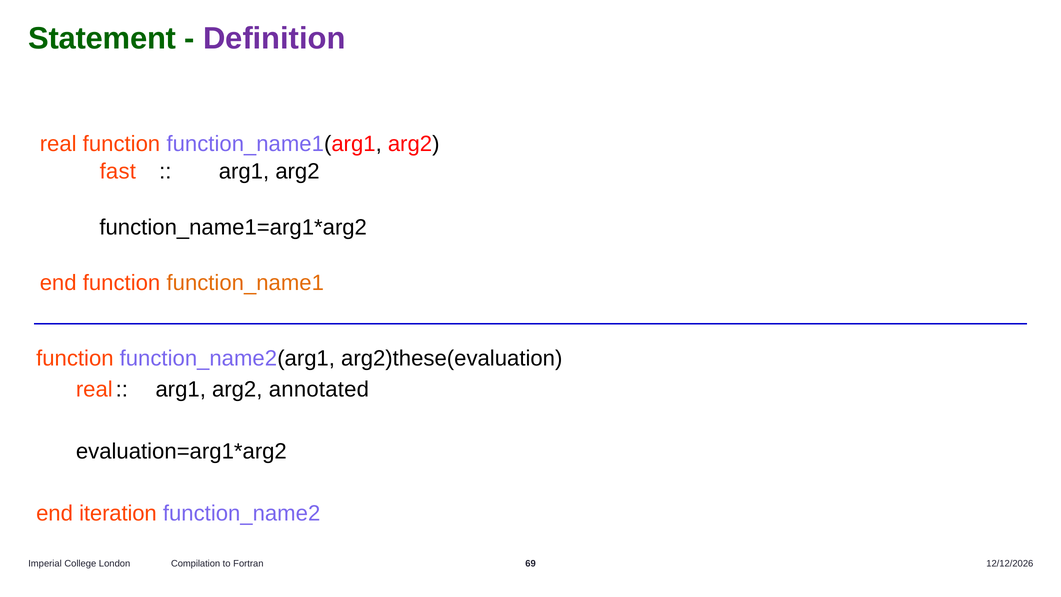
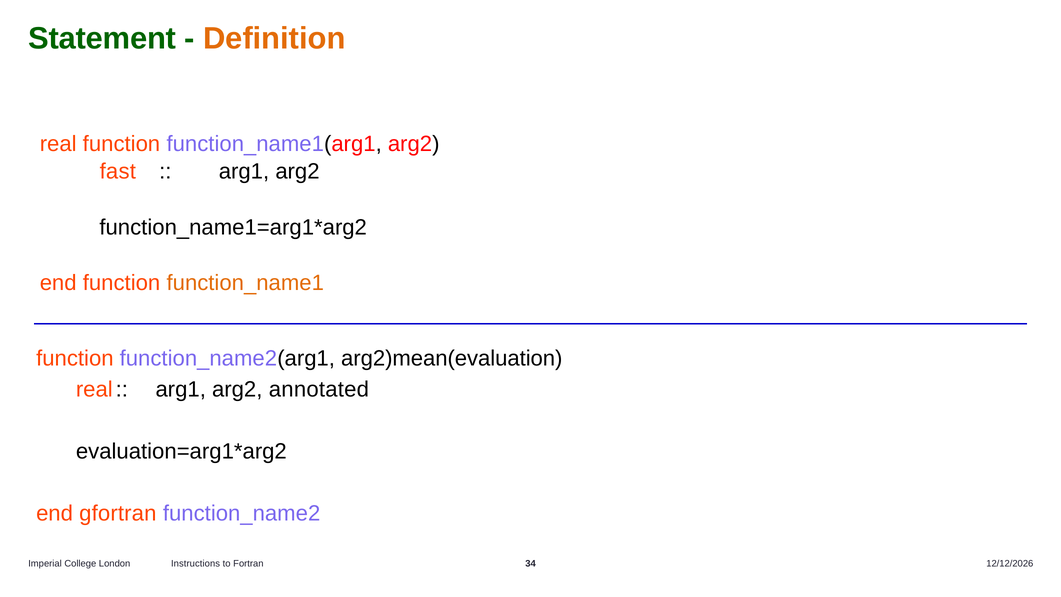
Definition colour: purple -> orange
arg2)these(evaluation: arg2)these(evaluation -> arg2)mean(evaluation
iteration: iteration -> gfortran
Compilation: Compilation -> Instructions
69: 69 -> 34
